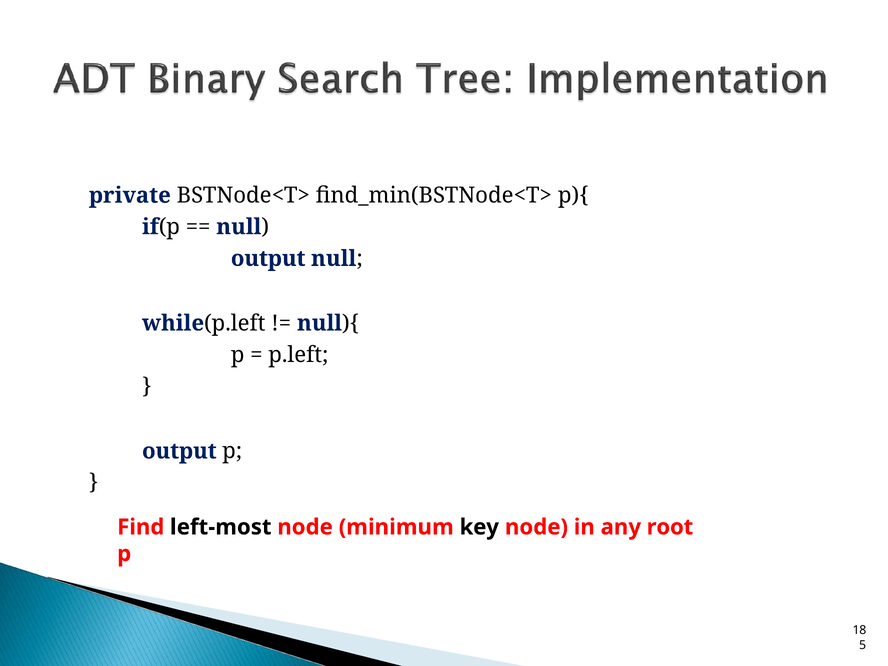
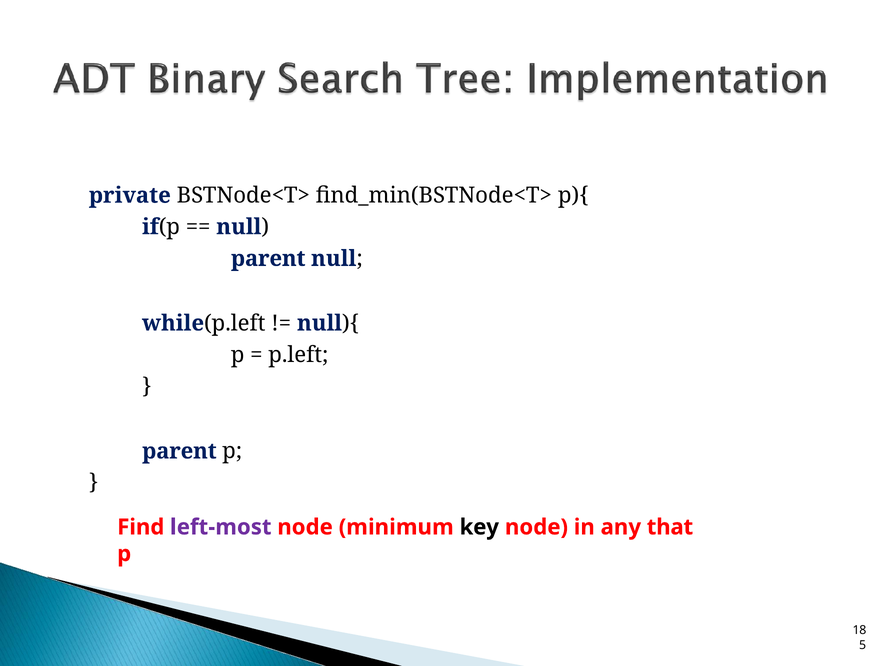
output at (268, 259): output -> parent
output at (179, 451): output -> parent
left-most colour: black -> purple
root: root -> that
